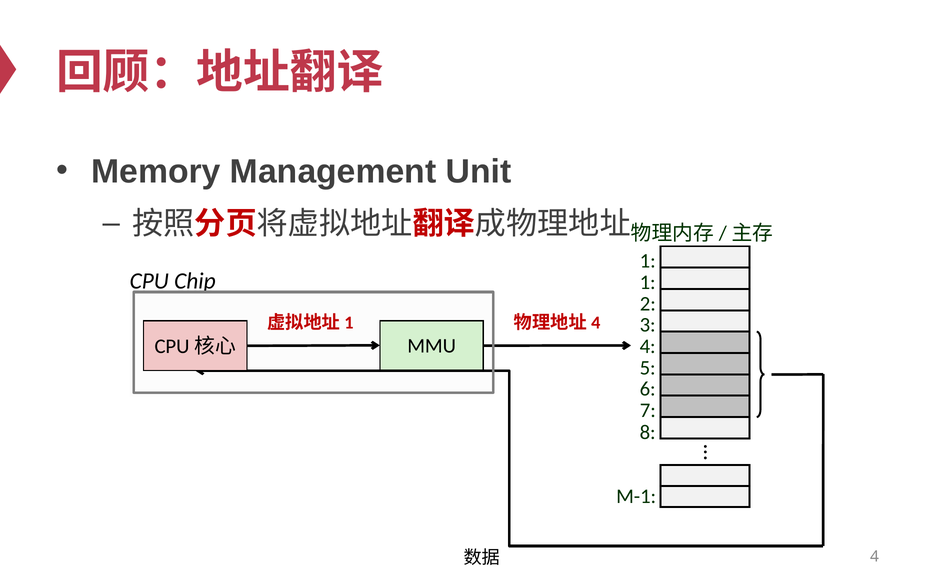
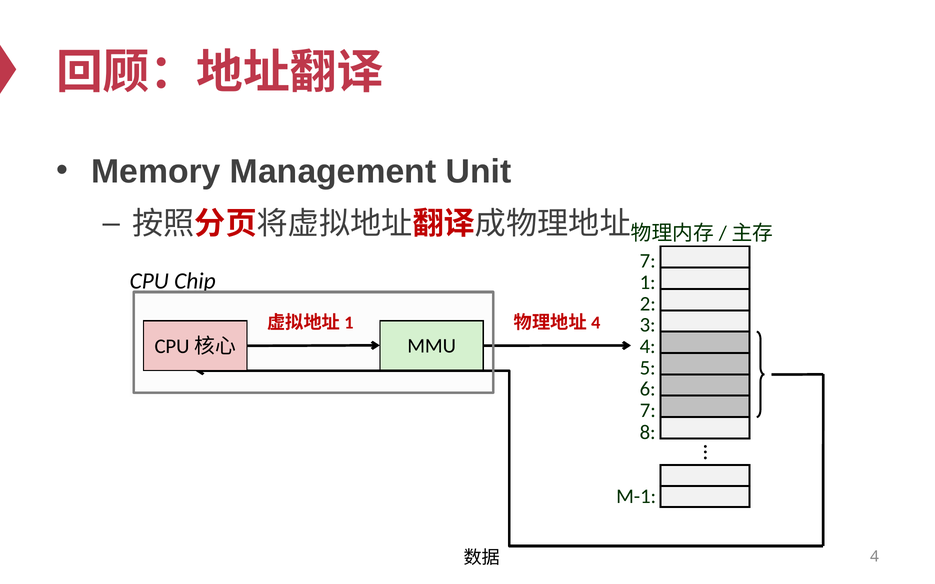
1 at (648, 261): 1 -> 7
